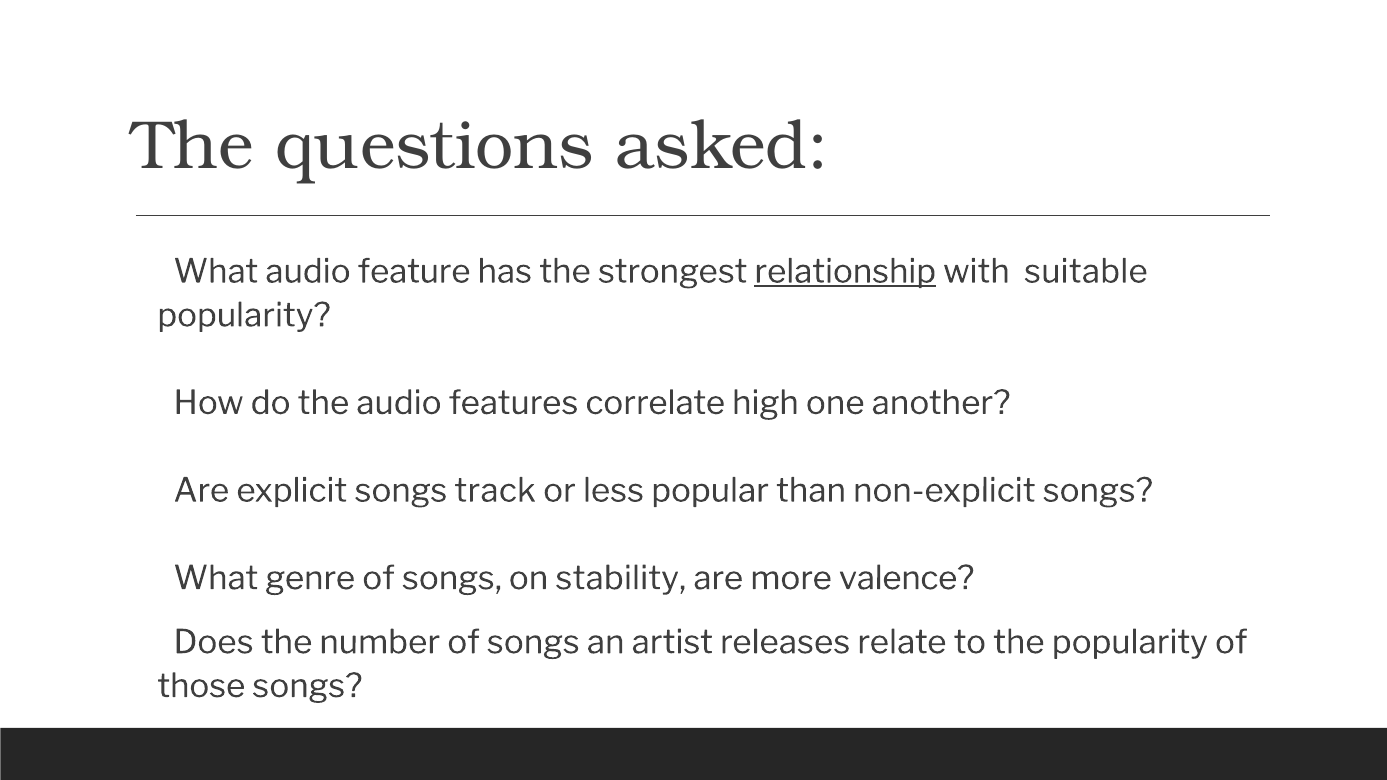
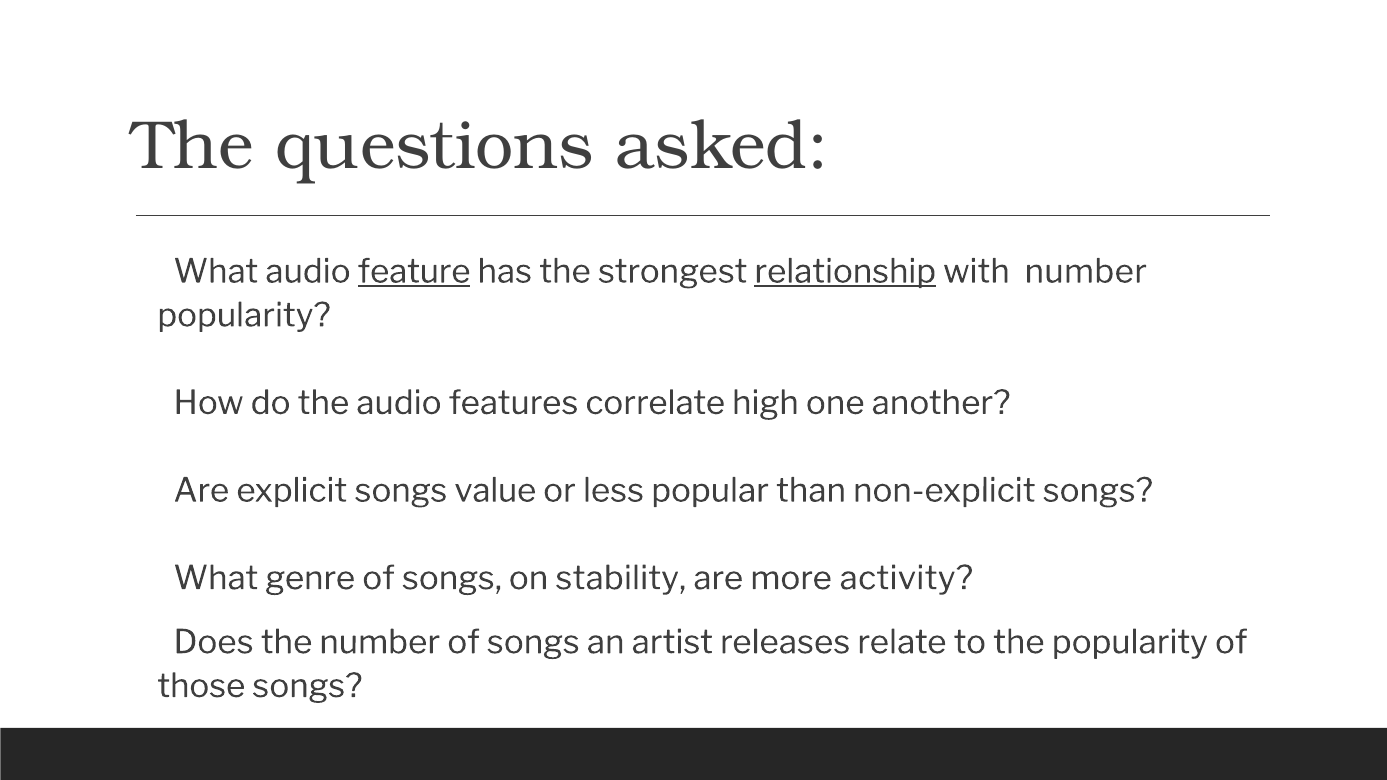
feature underline: none -> present
with suitable: suitable -> number
track: track -> value
valence: valence -> activity
